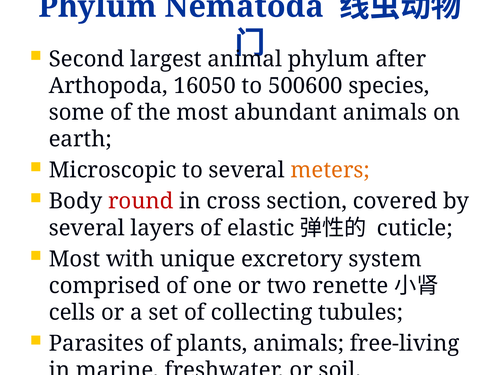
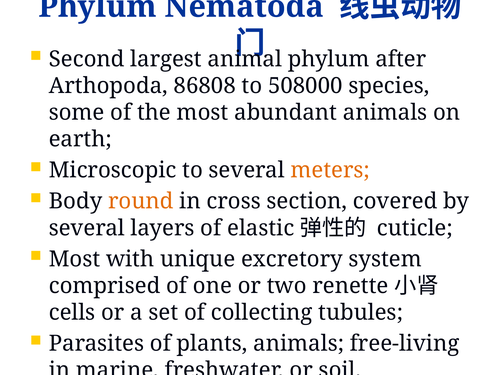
16050: 16050 -> 86808
500600: 500600 -> 508000
round colour: red -> orange
